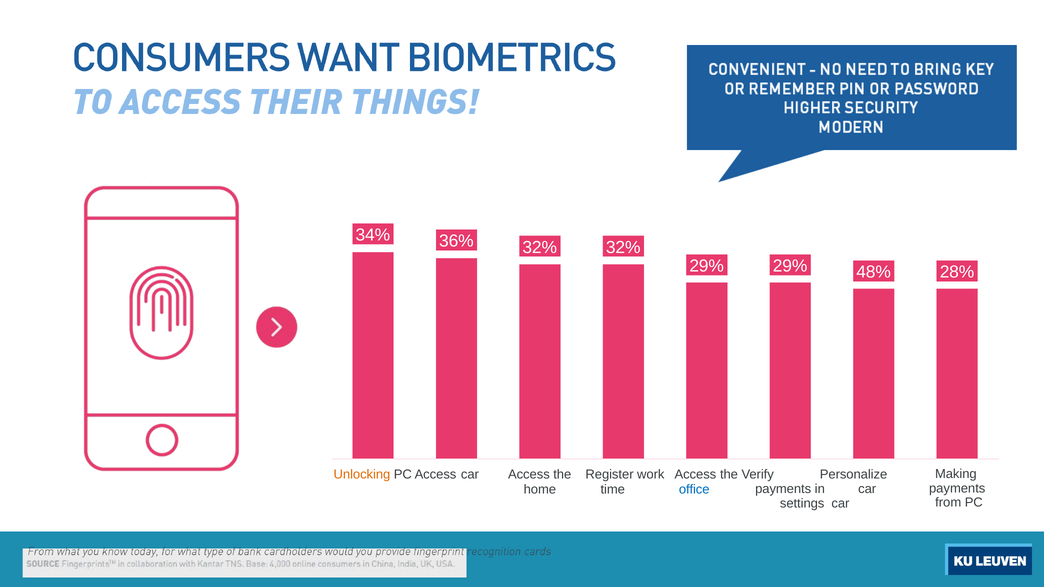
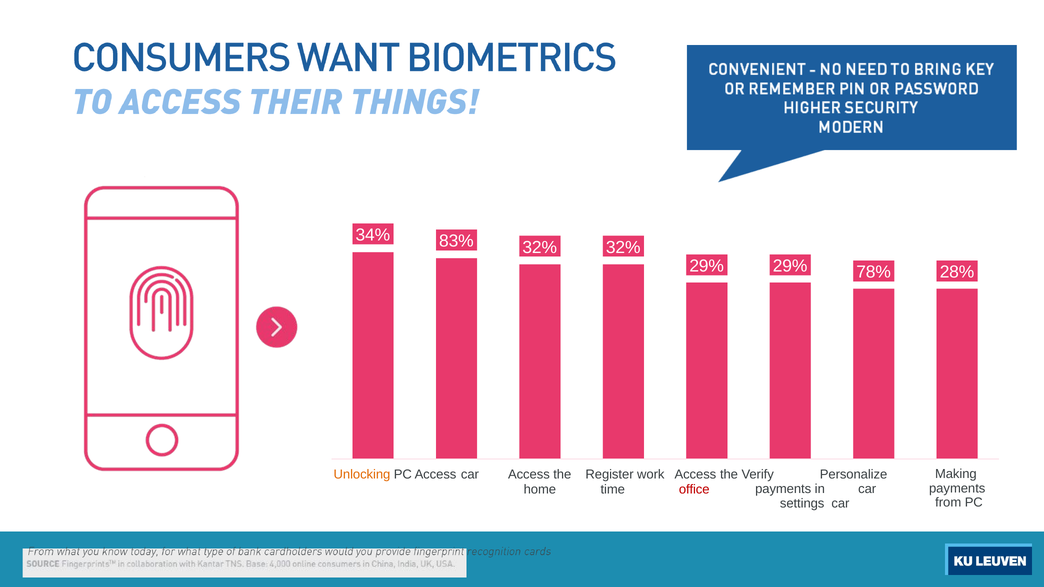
36%: 36% -> 83%
48%: 48% -> 78%
office colour: blue -> red
